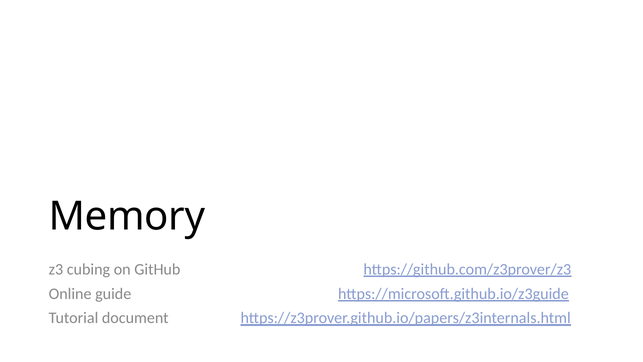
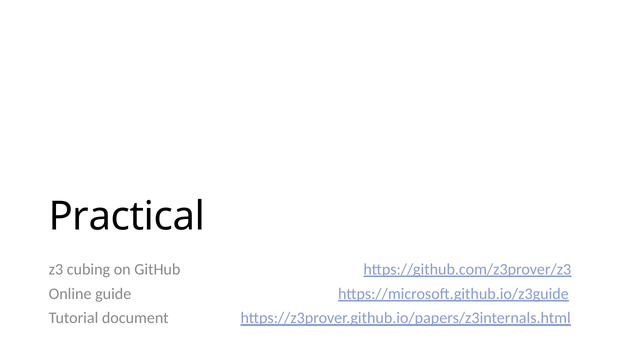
Memory: Memory -> Practical
